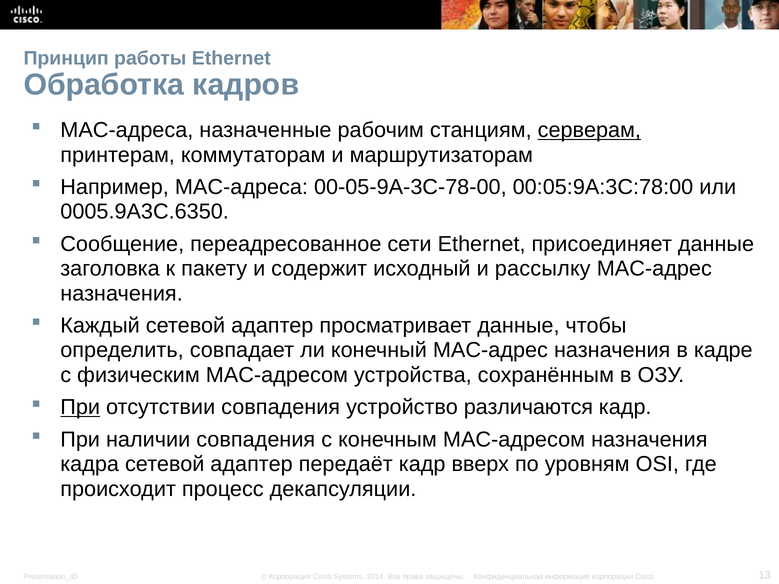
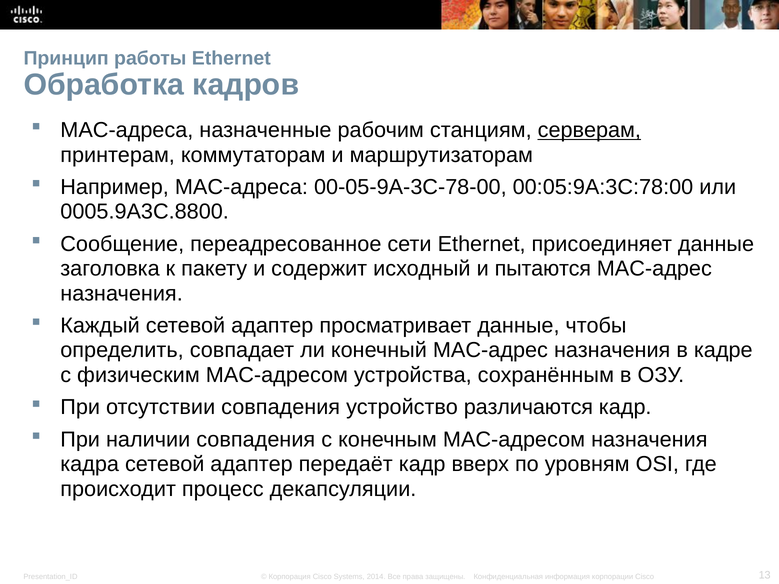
0005.9A3C.6350: 0005.9A3C.6350 -> 0005.9A3C.8800
рассылку: рассылку -> пытаются
При at (80, 407) underline: present -> none
